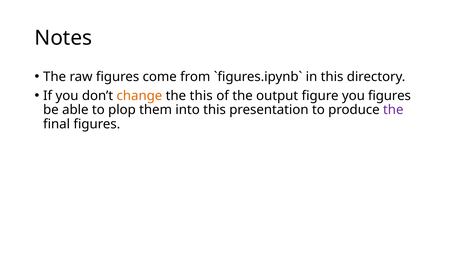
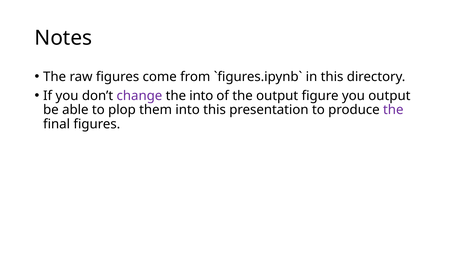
change colour: orange -> purple
the this: this -> into
you figures: figures -> output
